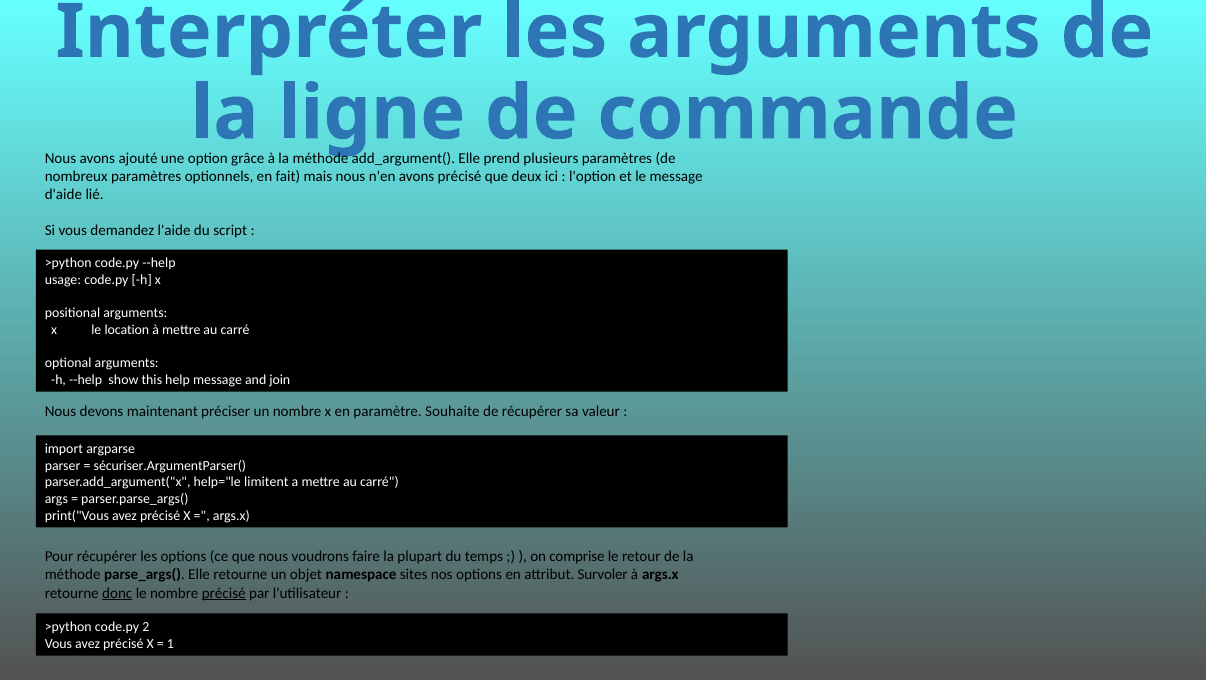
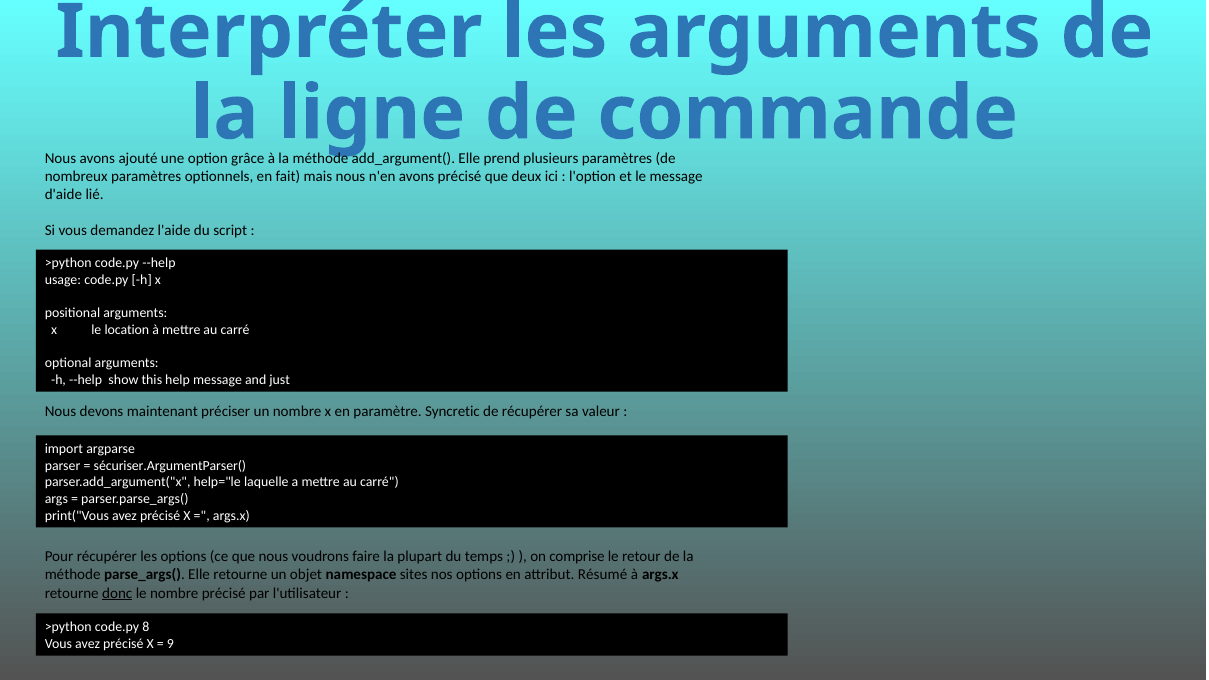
join: join -> just
Souhaite: Souhaite -> Syncretic
limitent: limitent -> laquelle
Survoler: Survoler -> Résumé
précisé at (224, 593) underline: present -> none
2: 2 -> 8
1: 1 -> 9
